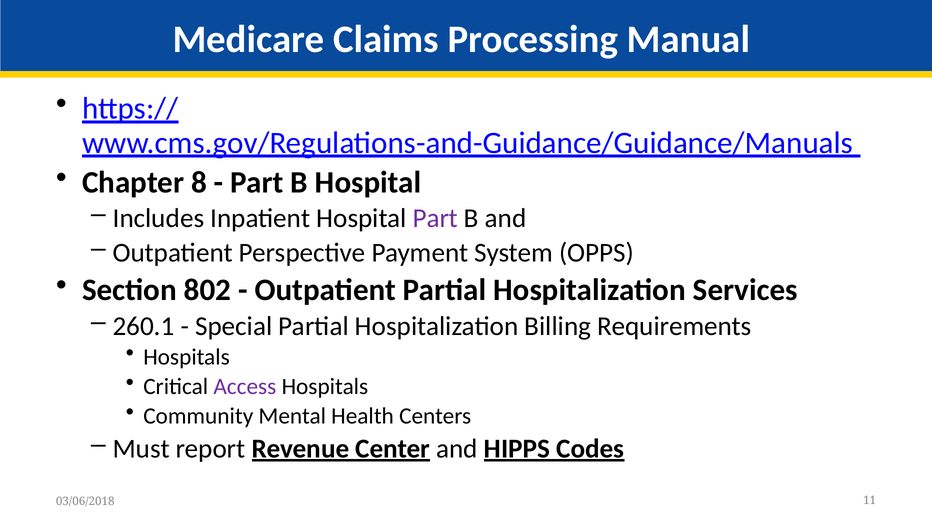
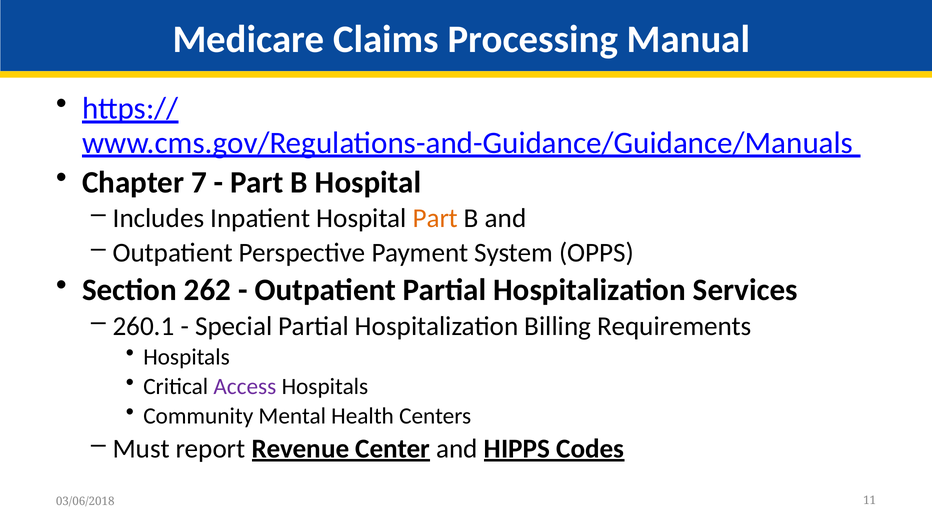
8: 8 -> 7
Part at (435, 218) colour: purple -> orange
802: 802 -> 262
